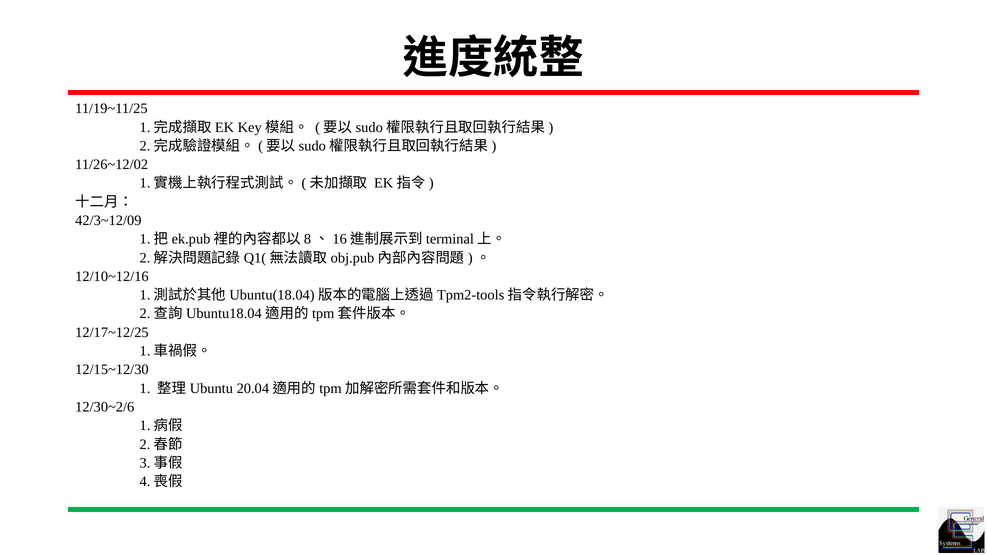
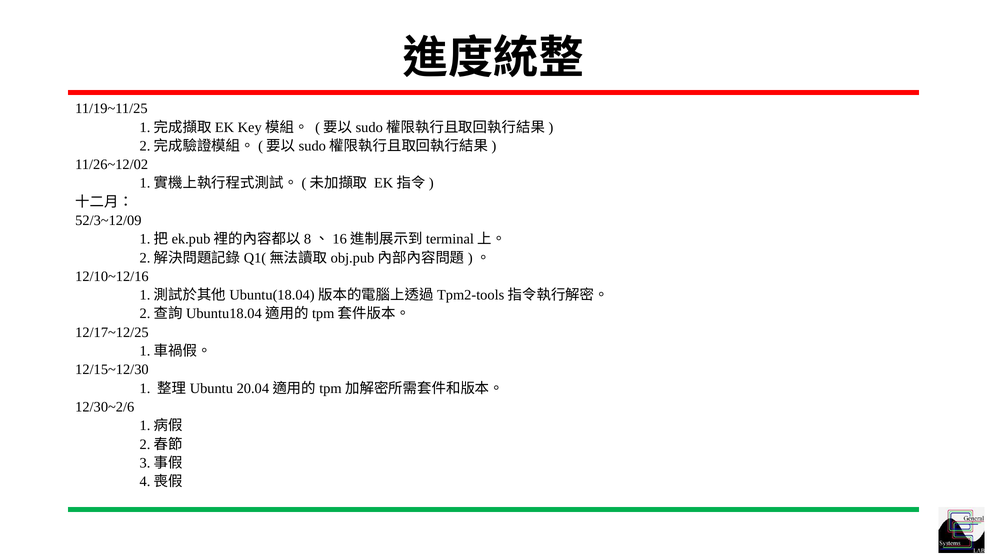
42/3~12/09: 42/3~12/09 -> 52/3~12/09
